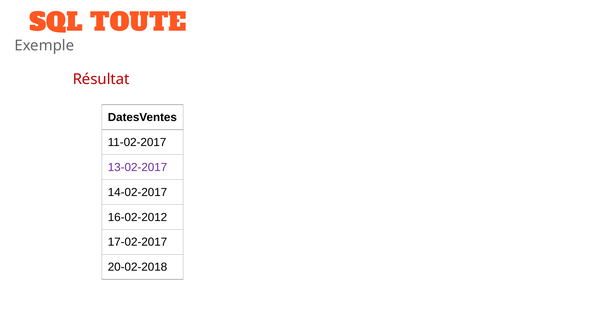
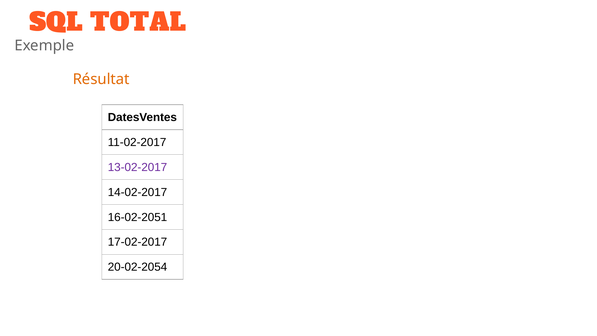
TOUTE: TOUTE -> TOTAL
Résultat colour: red -> orange
16-02-2012: 16-02-2012 -> 16-02-2051
20-02-2018: 20-02-2018 -> 20-02-2054
